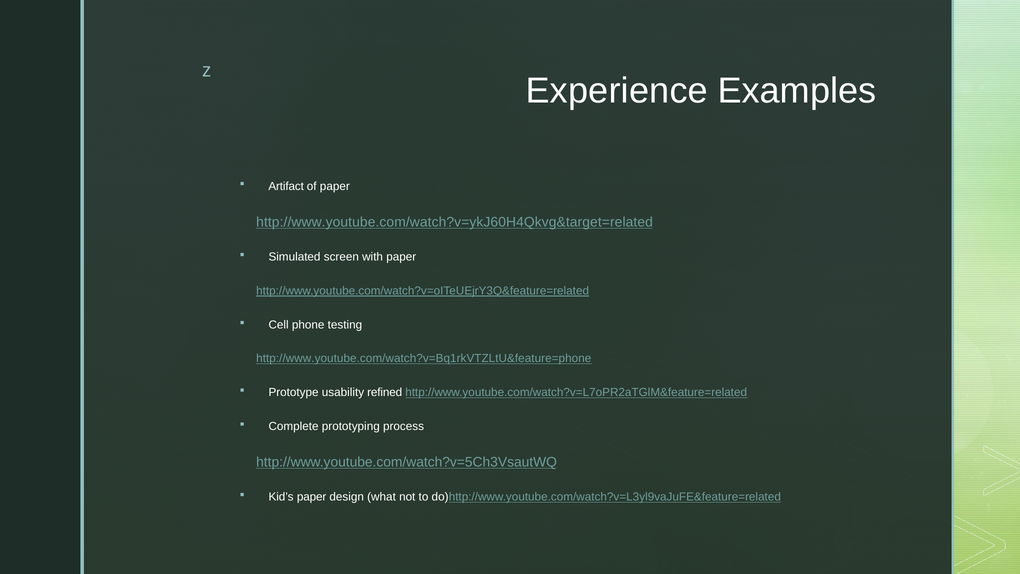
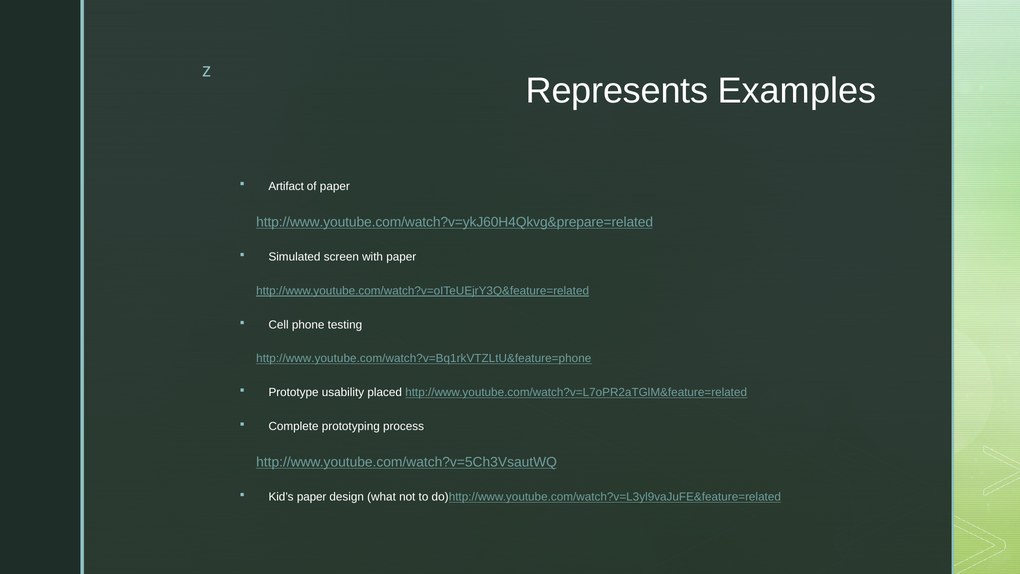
Experience: Experience -> Represents
http://www.youtube.com/watch?v=ykJ60H4Qkvg&target=related: http://www.youtube.com/watch?v=ykJ60H4Qkvg&target=related -> http://www.youtube.com/watch?v=ykJ60H4Qkvg&prepare=related
refined: refined -> placed
